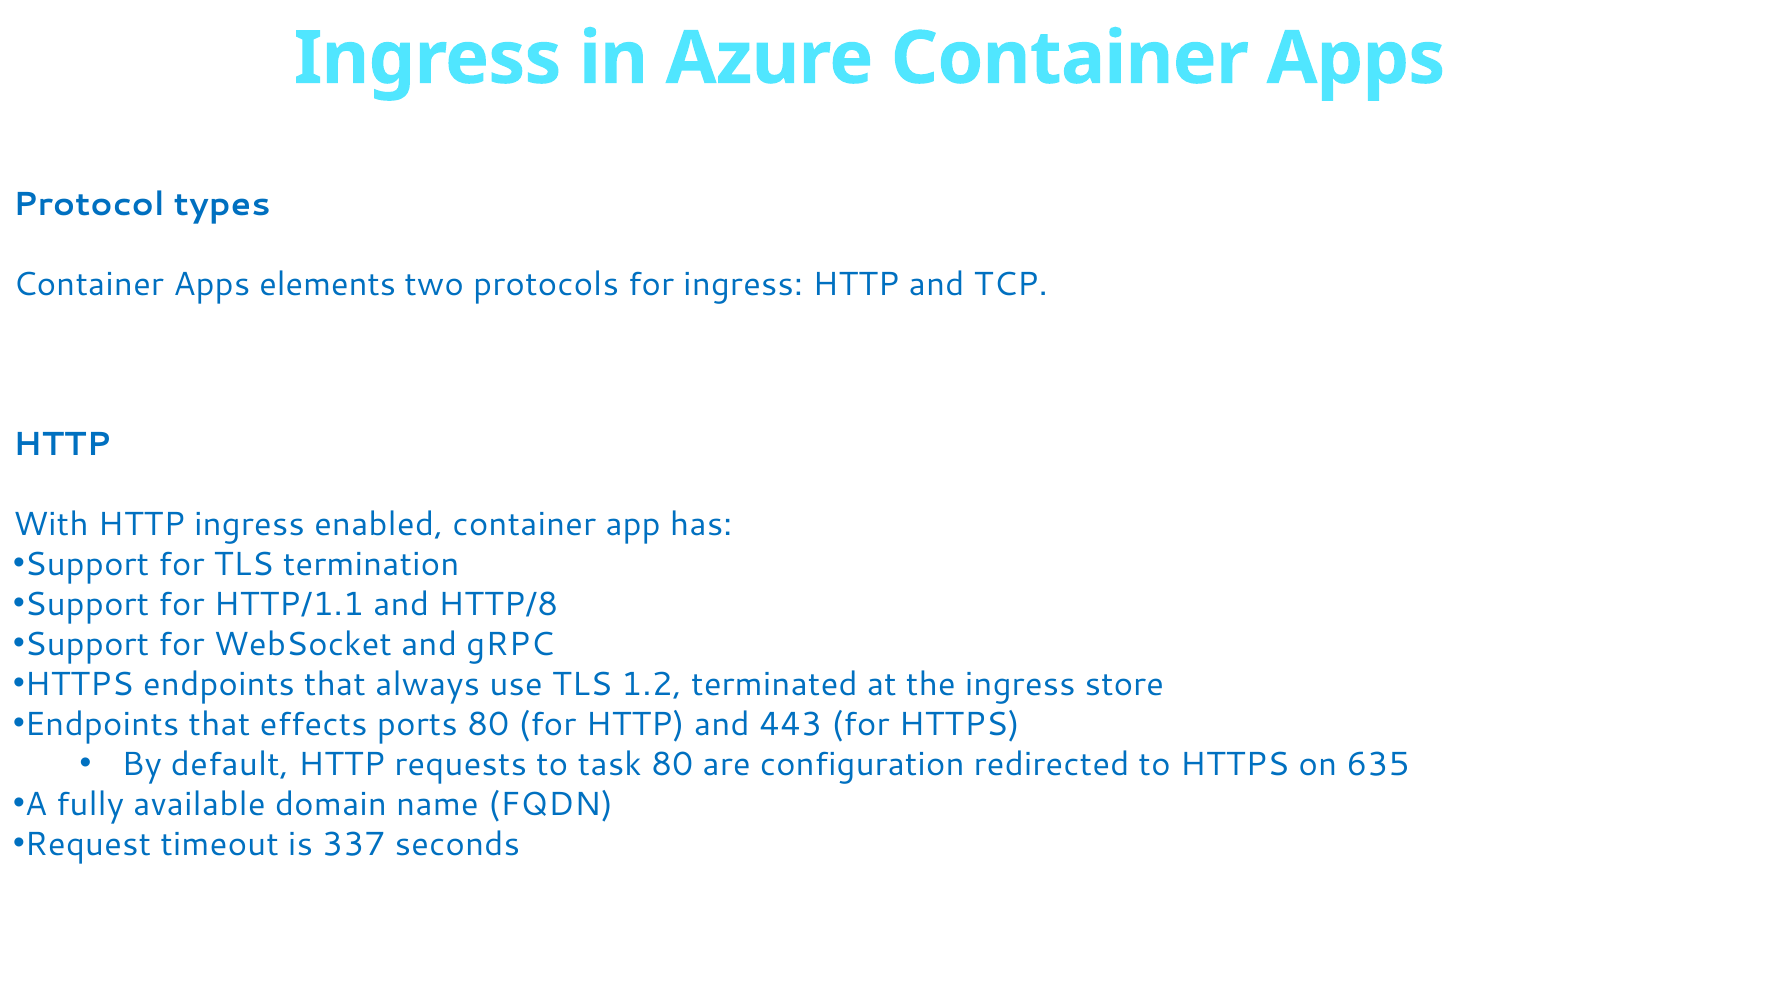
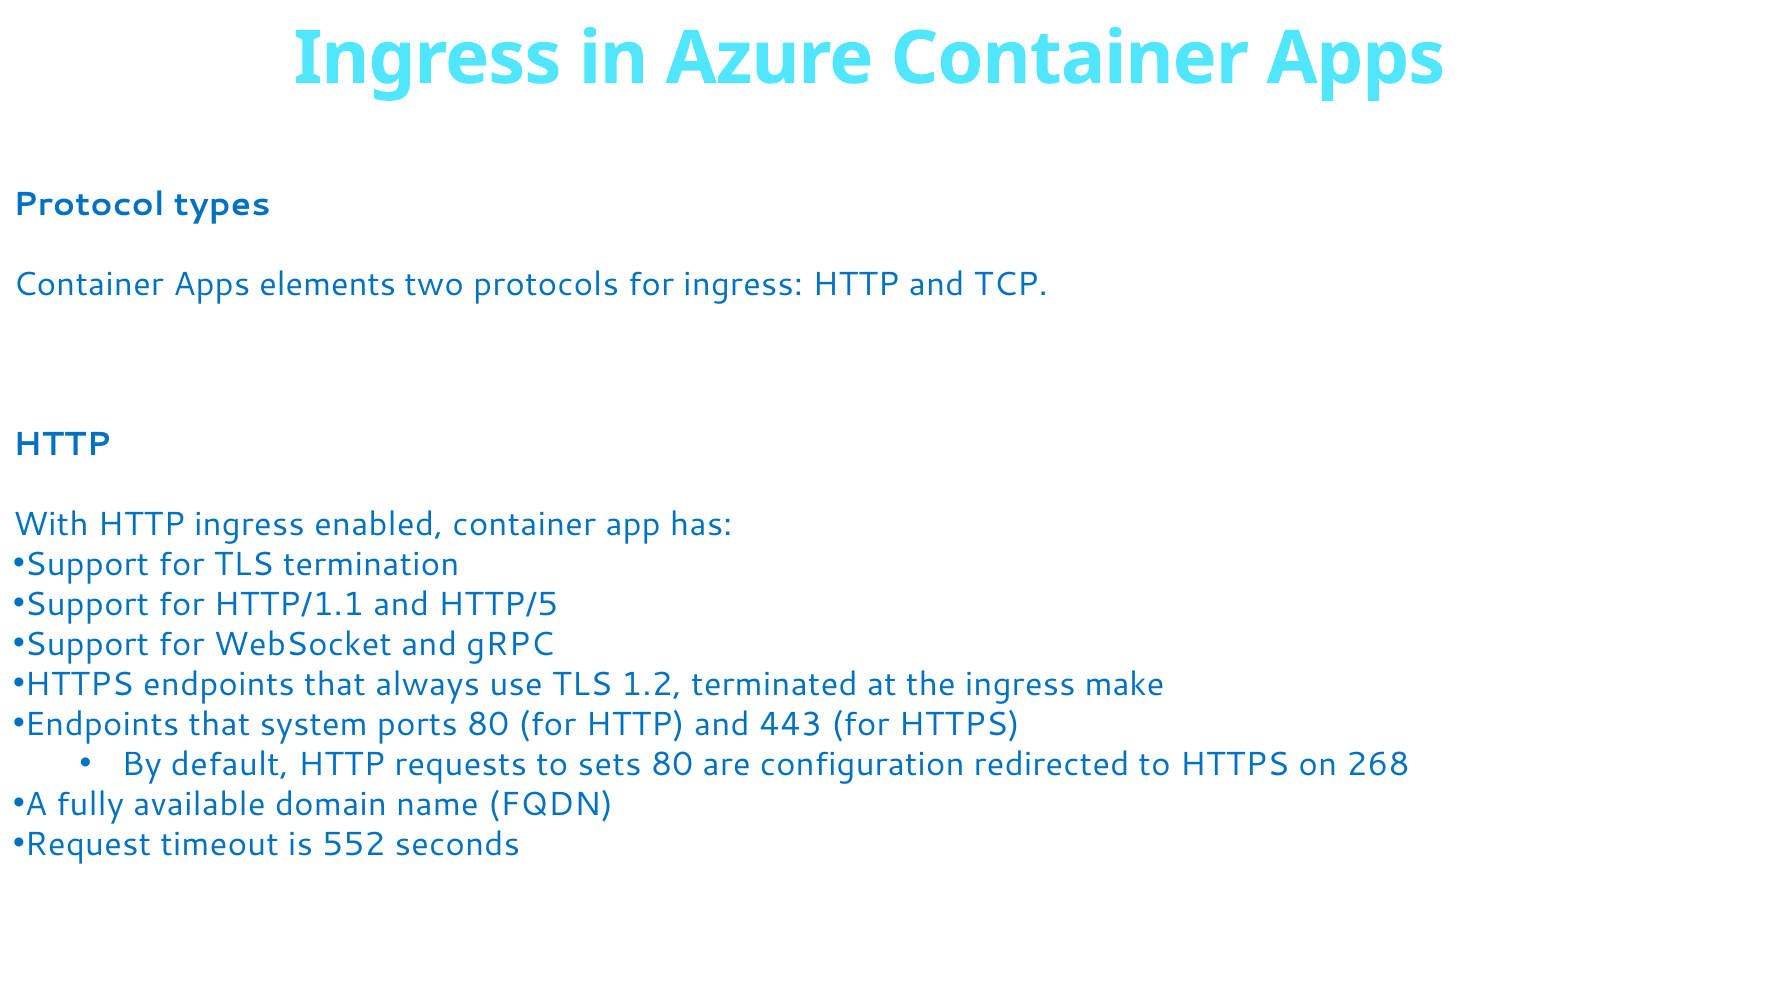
HTTP/8: HTTP/8 -> HTTP/5
store: store -> make
effects: effects -> system
task: task -> sets
635: 635 -> 268
337: 337 -> 552
